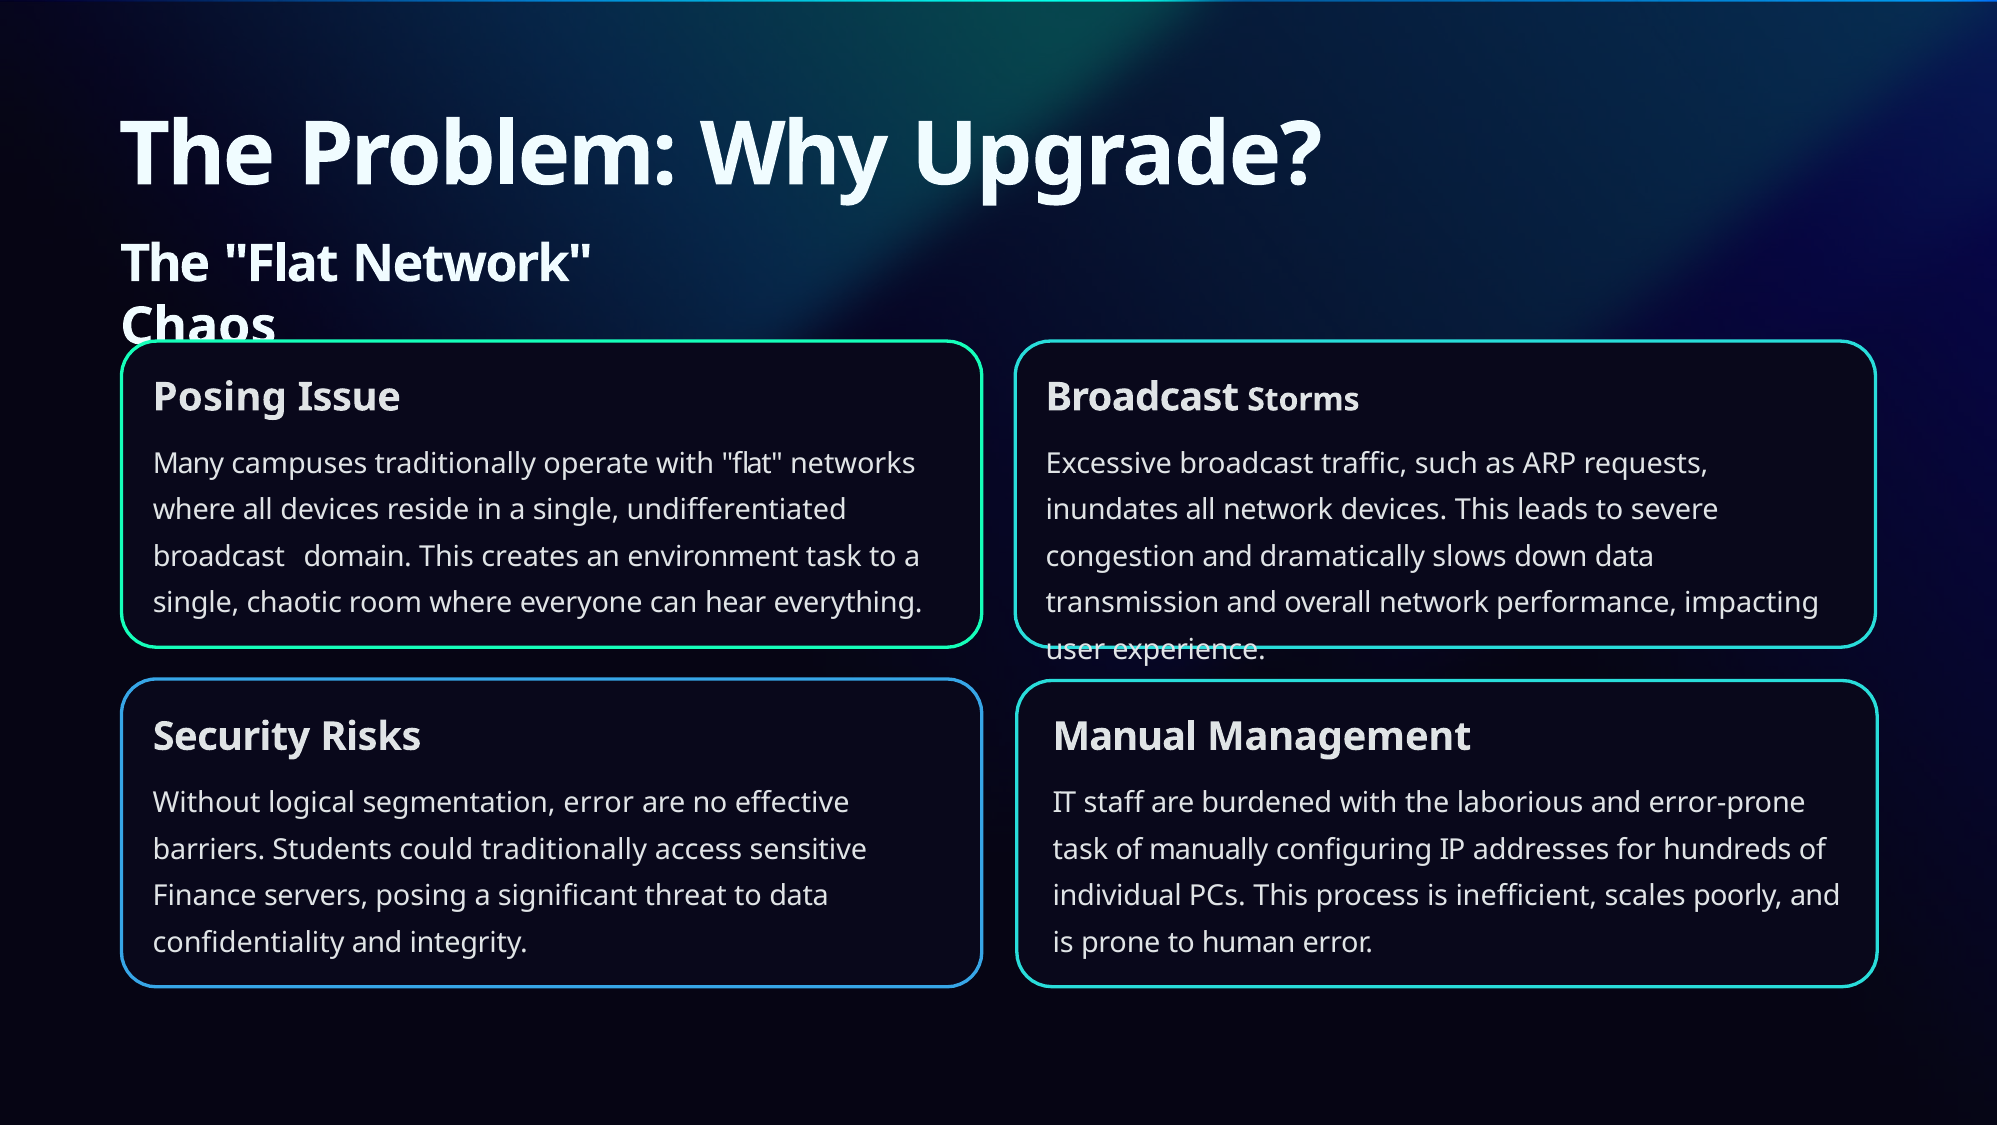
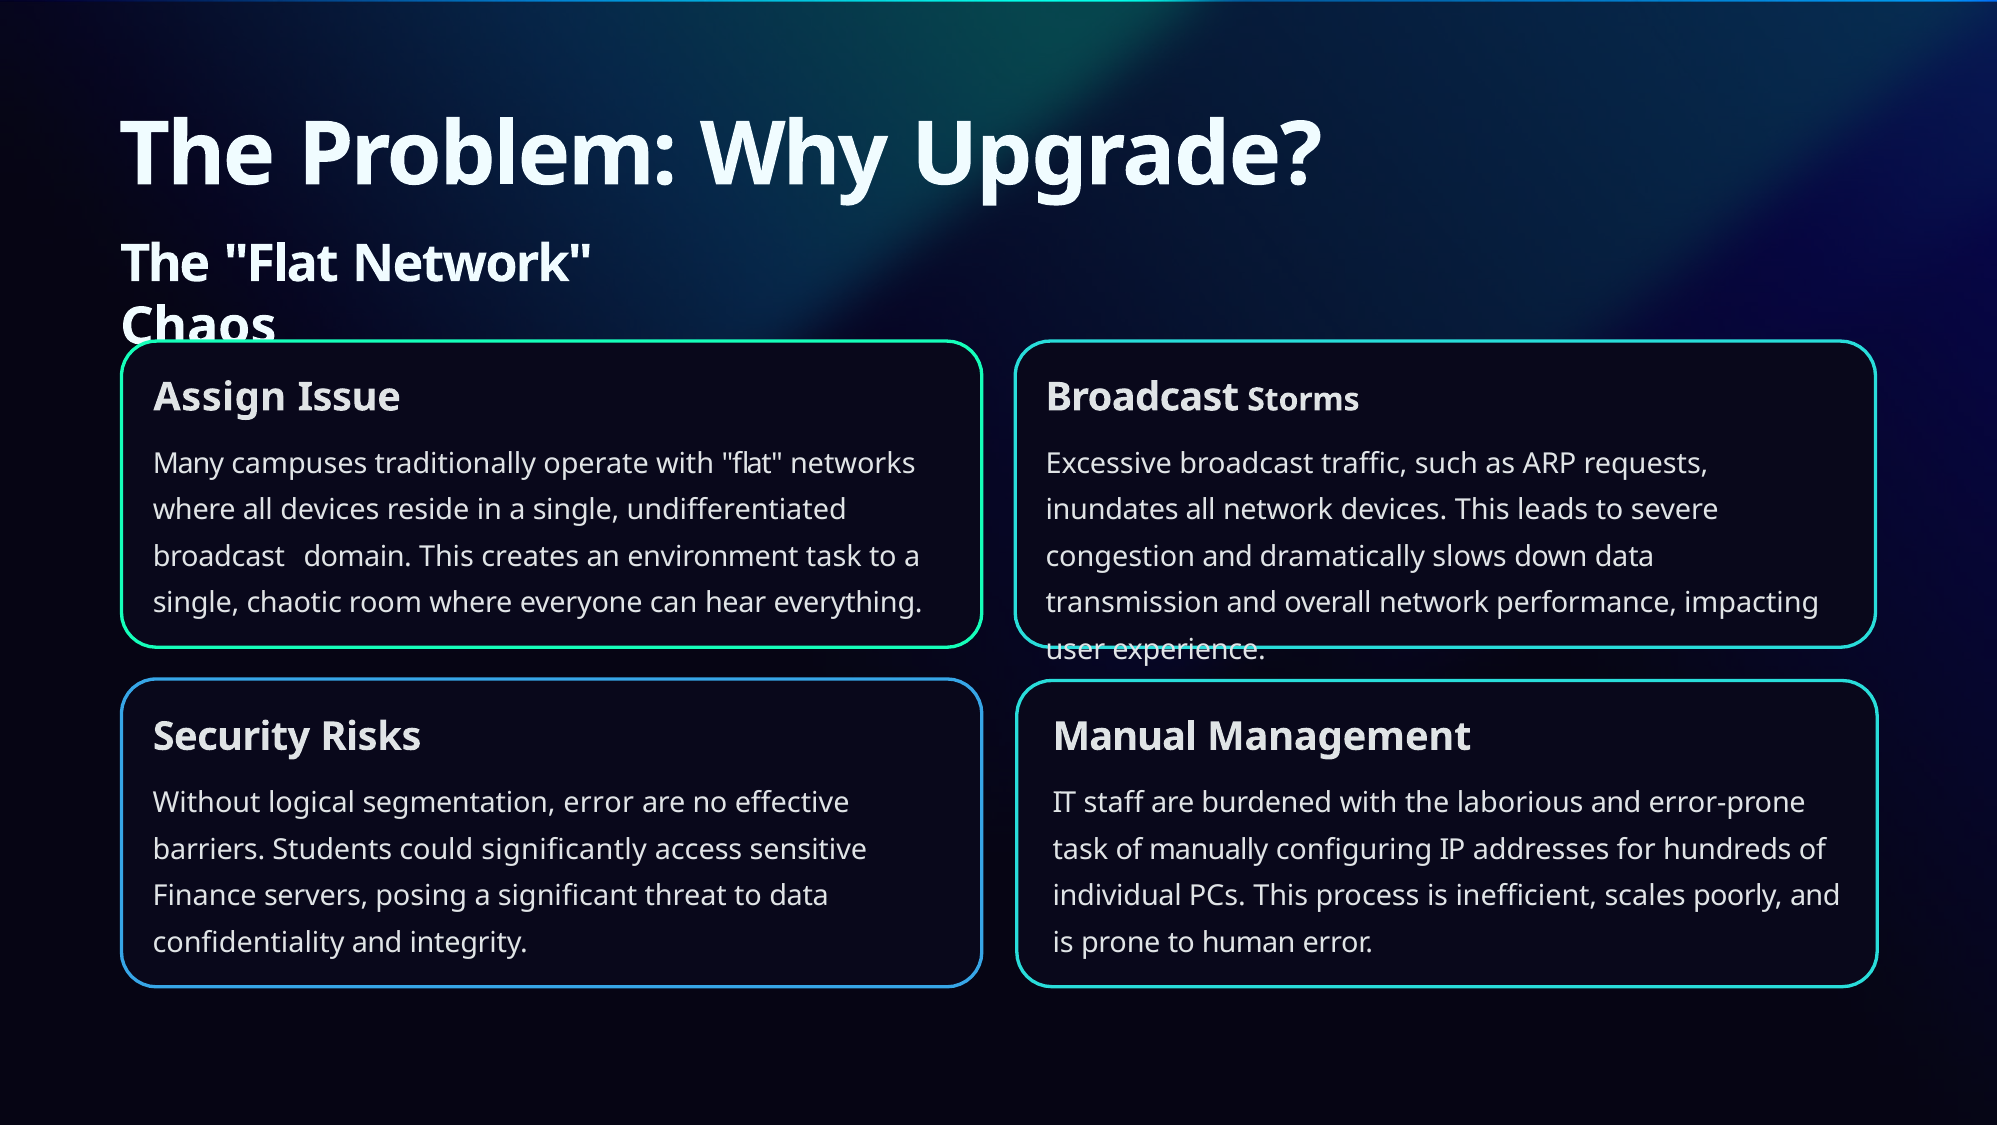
Posing at (220, 397): Posing -> Assign
could traditionally: traditionally -> significantly
